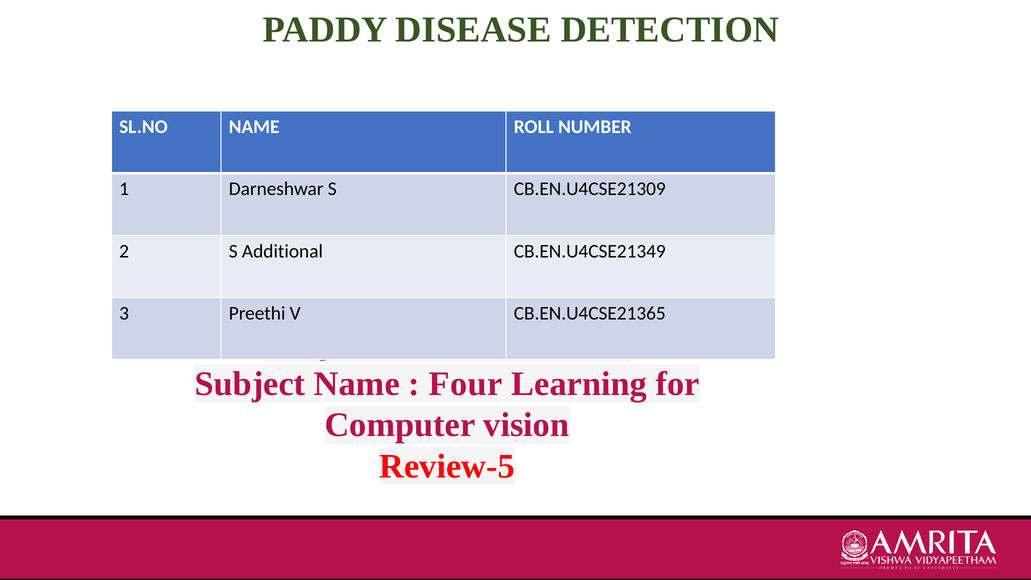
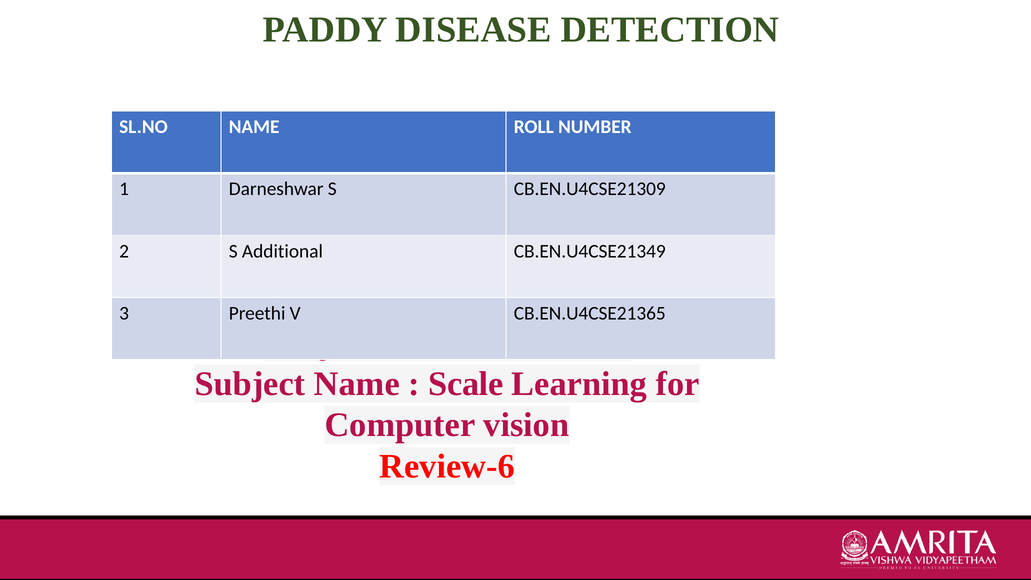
Four: Four -> Scale
Review-5: Review-5 -> Review-6
